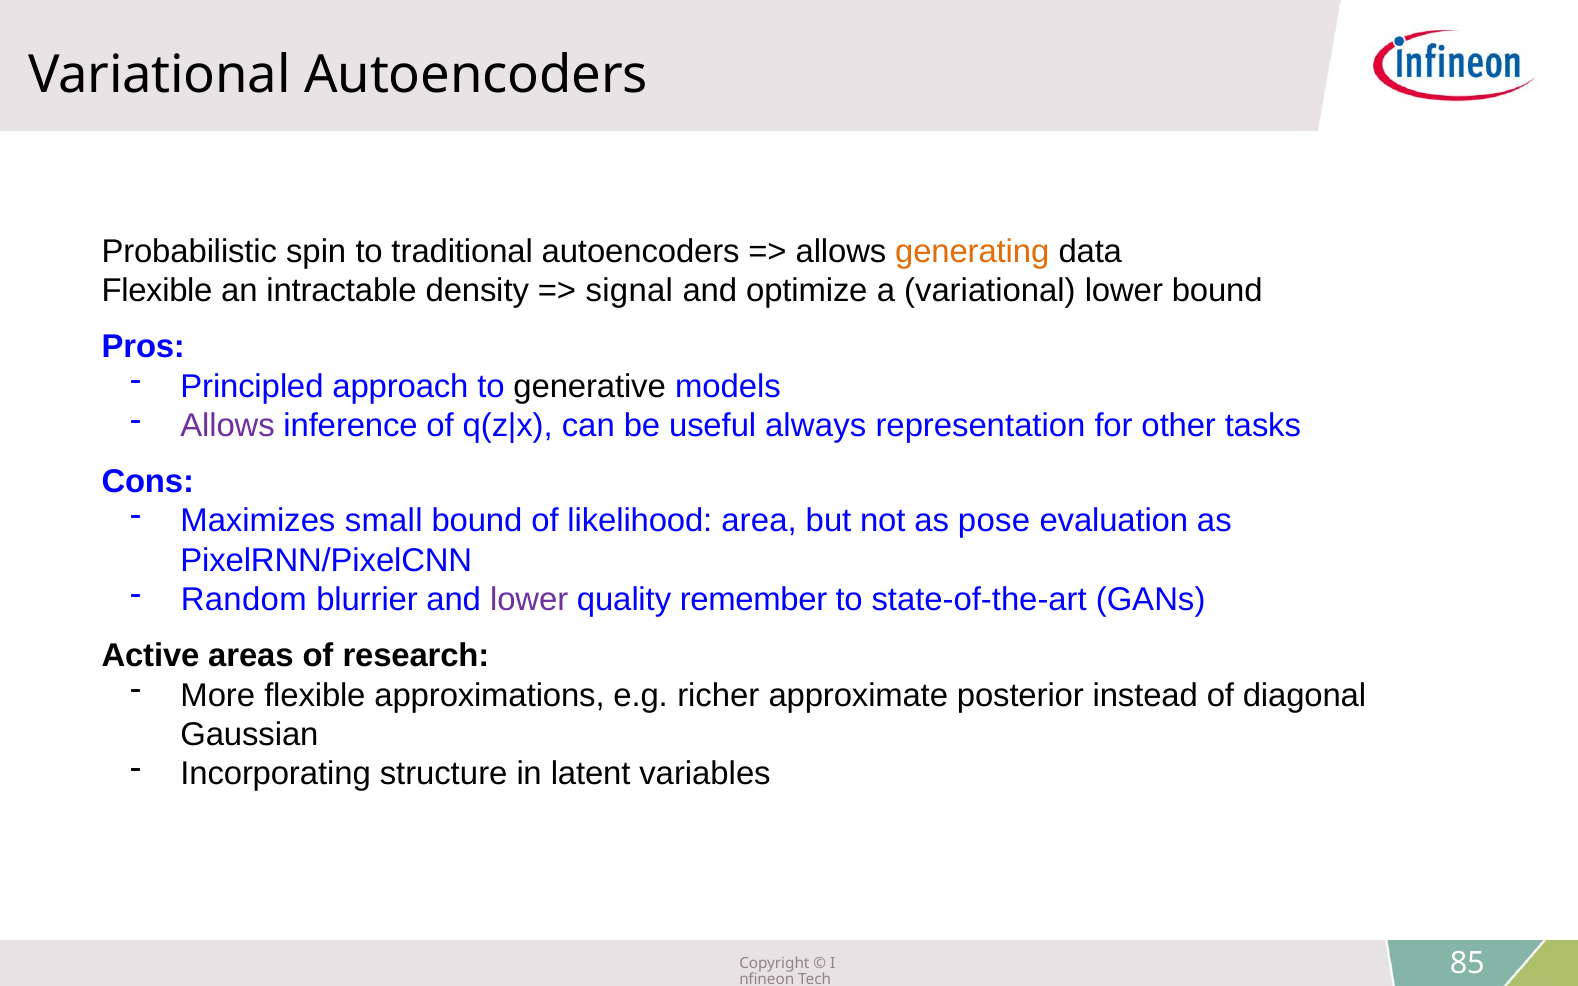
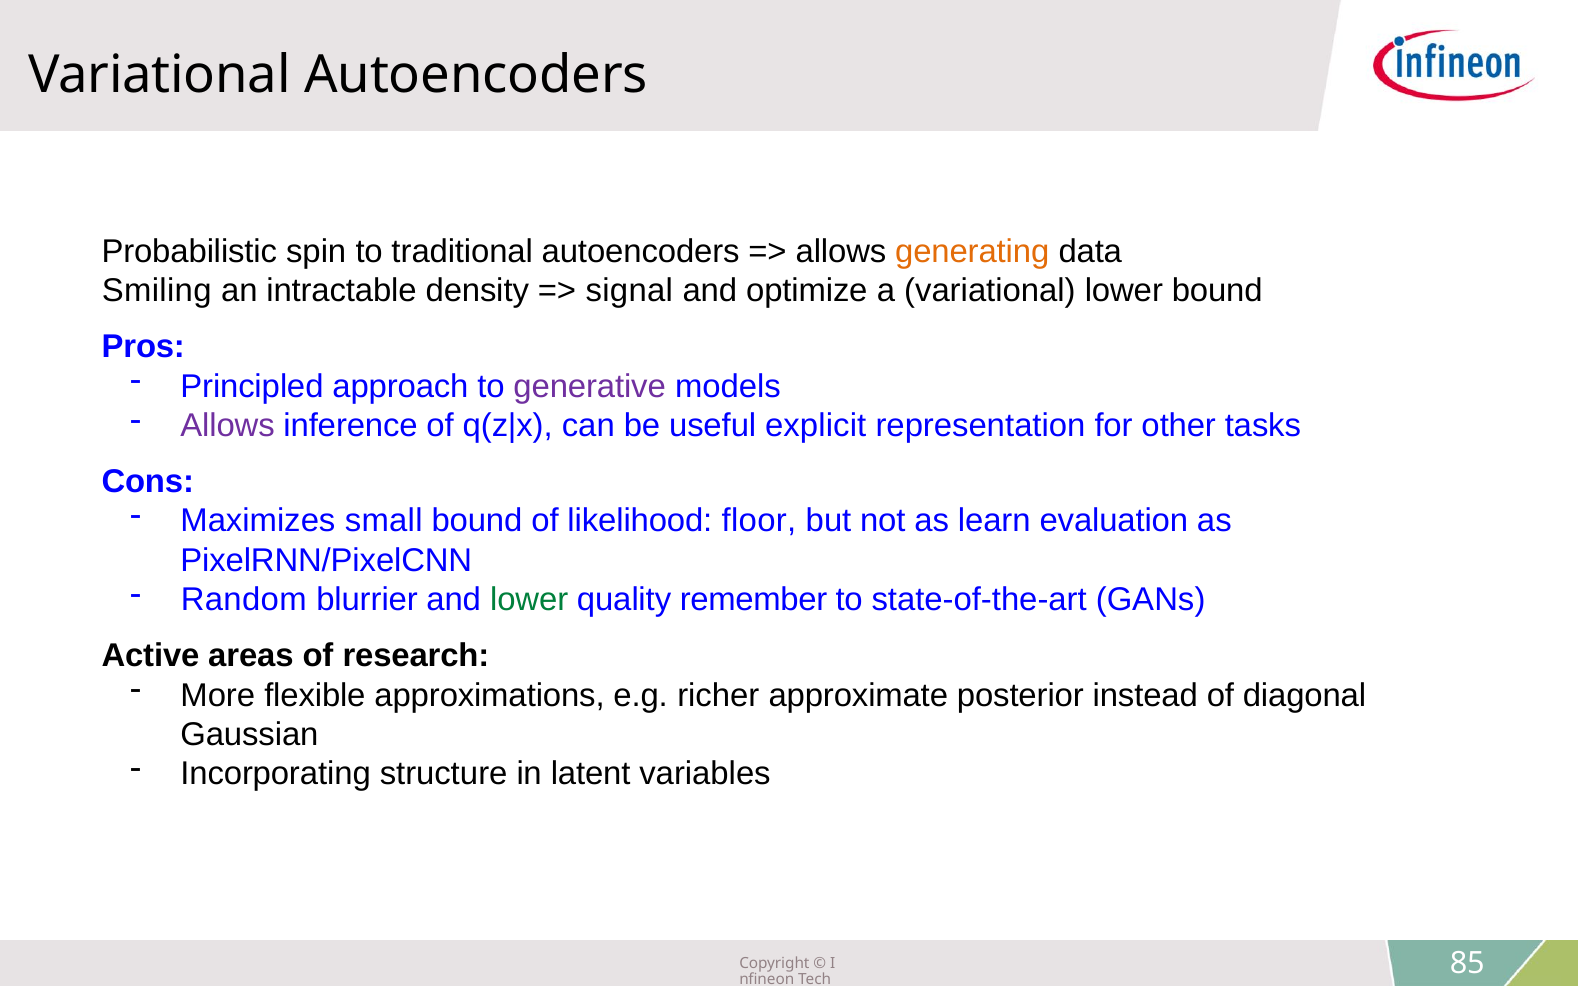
Flexible at (157, 291): Flexible -> Smiling
generative colour: black -> purple
always: always -> explicit
area: area -> floor
pose: pose -> learn
lower at (529, 600) colour: purple -> green
